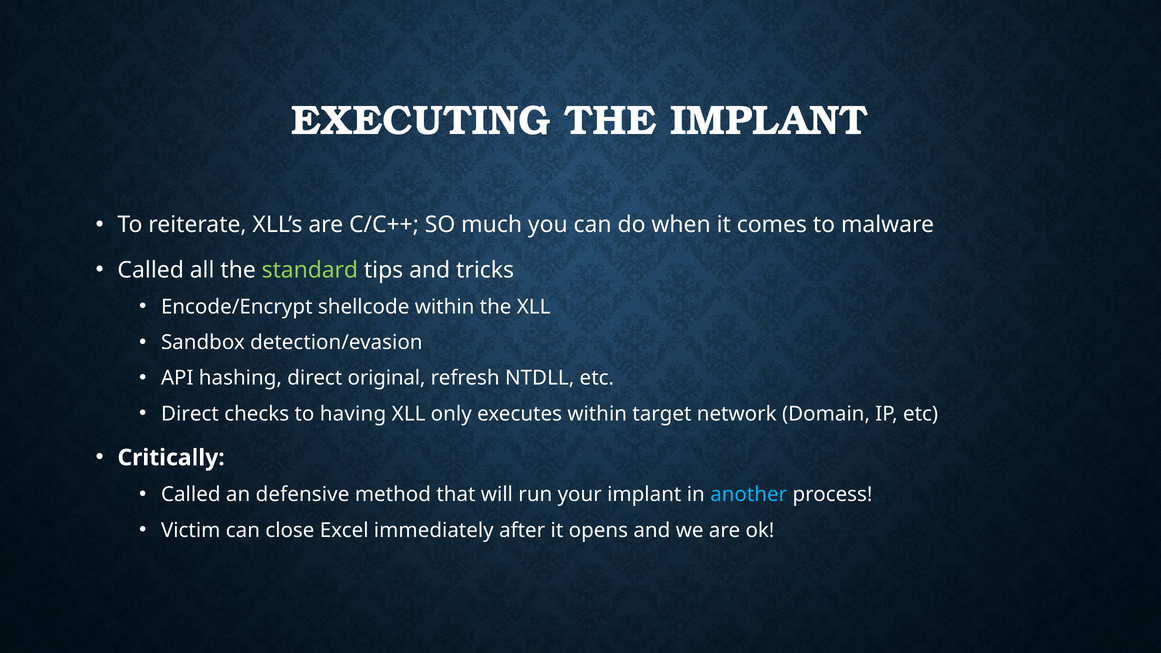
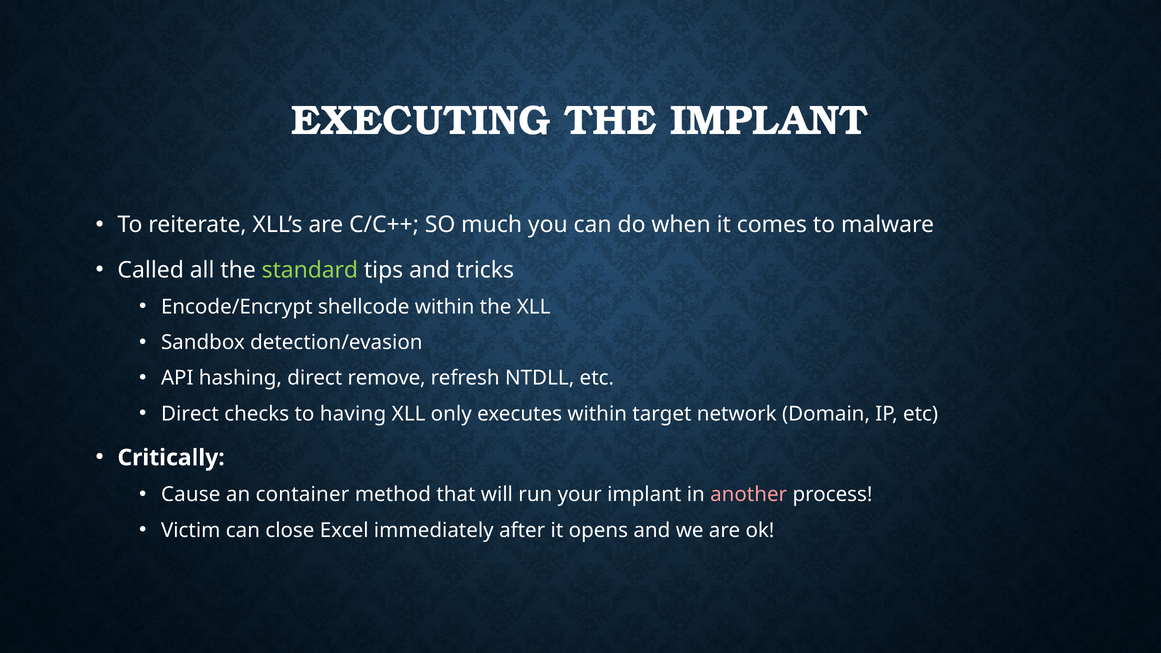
original: original -> remove
Called at (191, 495): Called -> Cause
defensive: defensive -> container
another colour: light blue -> pink
